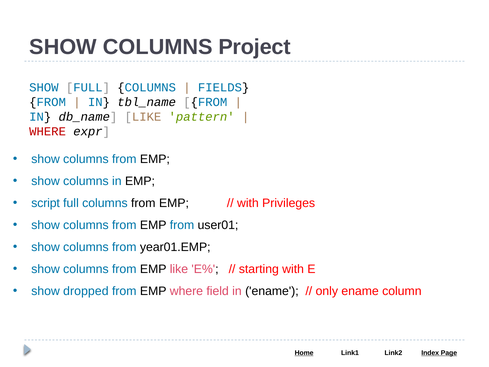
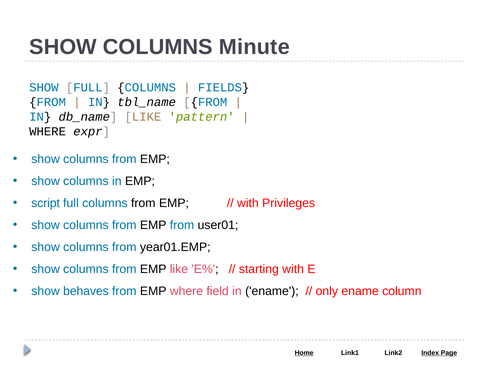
Project: Project -> Minute
WHERE at (48, 132) colour: red -> black
dropped: dropped -> behaves
